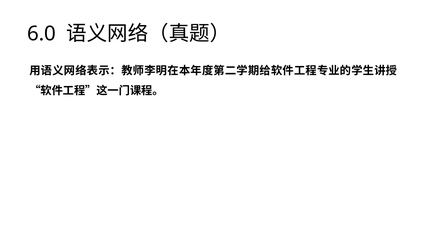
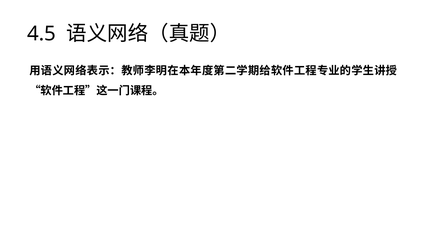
6.0: 6.0 -> 4.5
